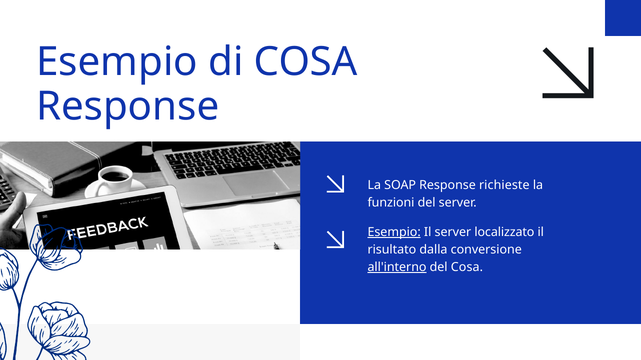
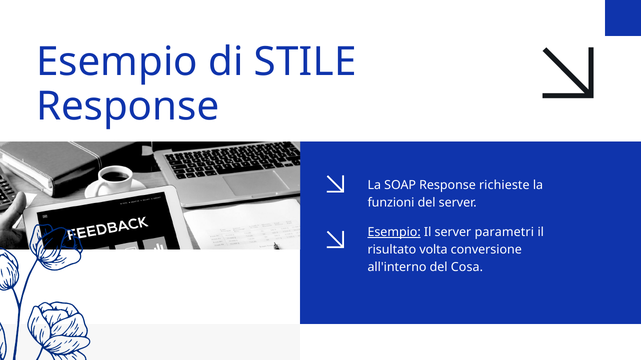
di COSA: COSA -> STILE
localizzato: localizzato -> parametri
dalla: dalla -> volta
all'interno underline: present -> none
